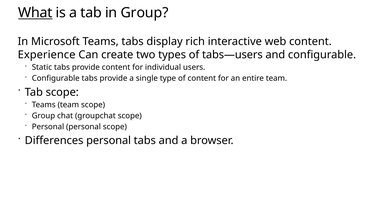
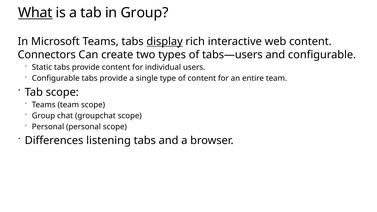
display underline: none -> present
Experience: Experience -> Connectors
Differences personal: personal -> listening
